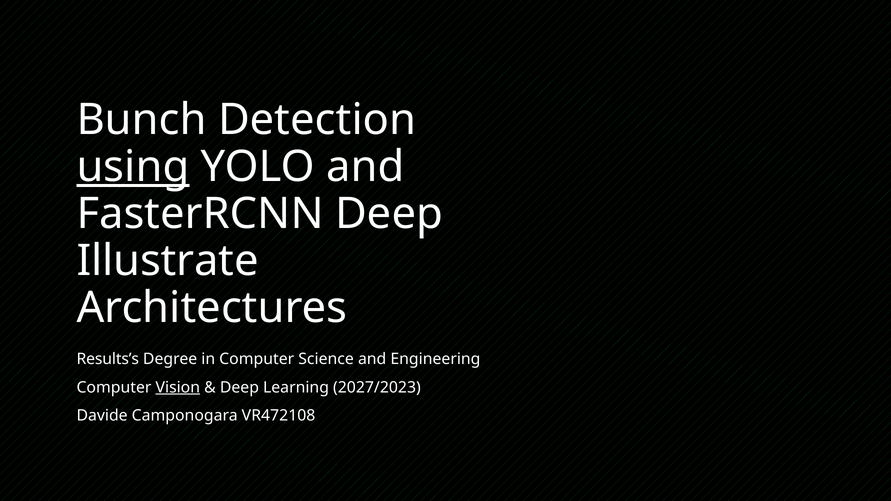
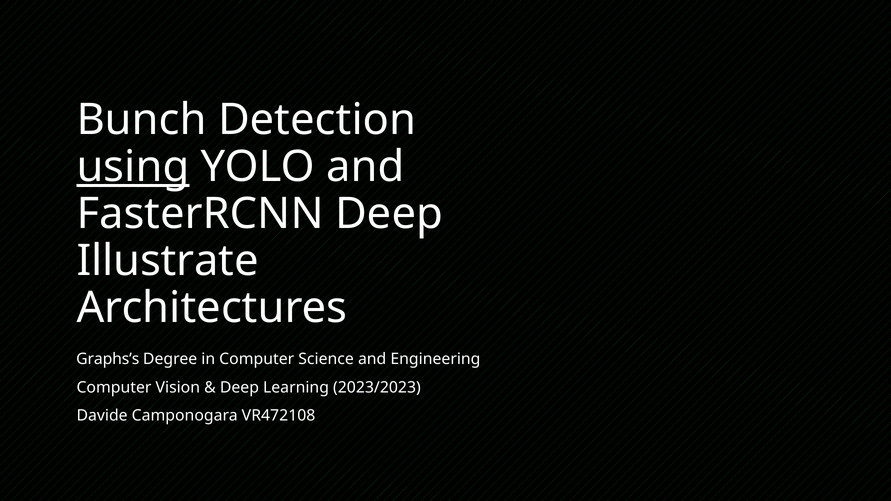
Results’s: Results’s -> Graphs’s
Vision underline: present -> none
2027/2023: 2027/2023 -> 2023/2023
